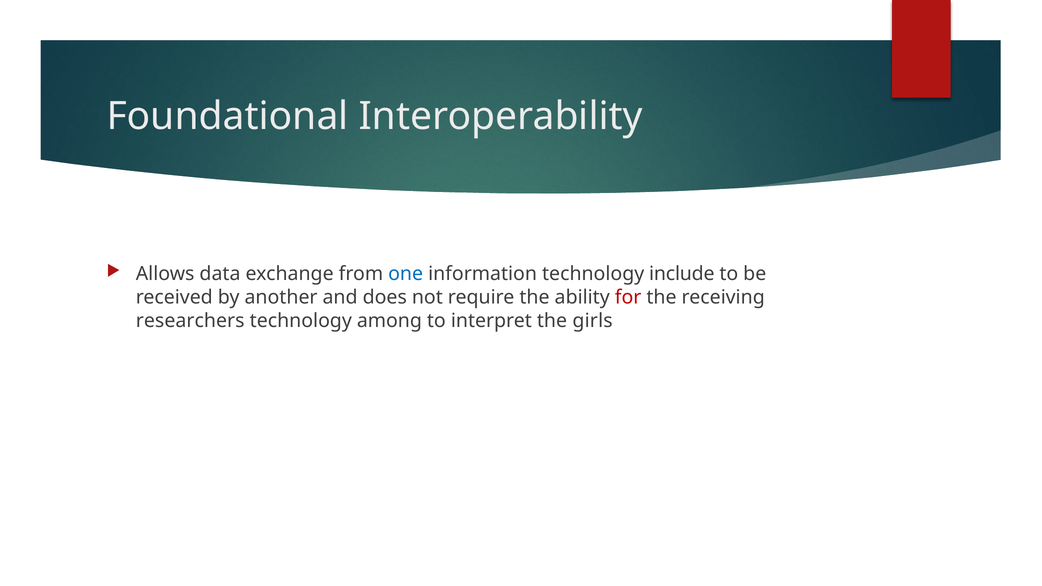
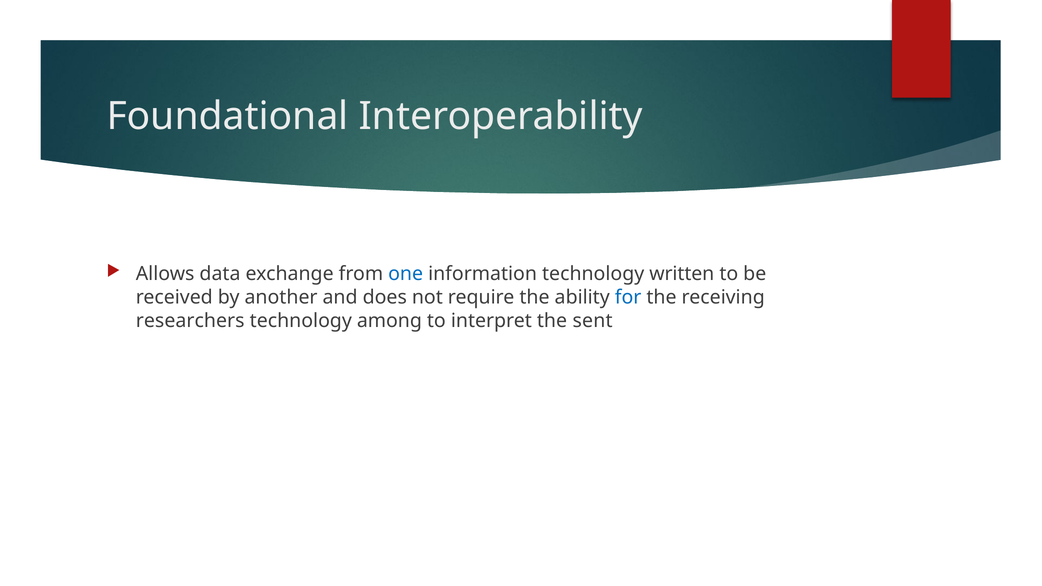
include: include -> written
for colour: red -> blue
girls: girls -> sent
